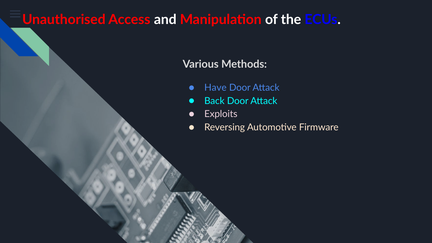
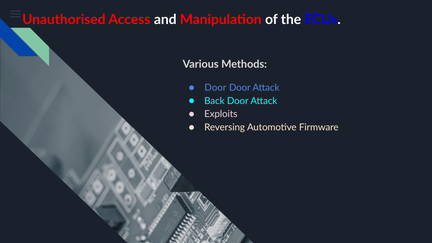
Have at (215, 88): Have -> Door
